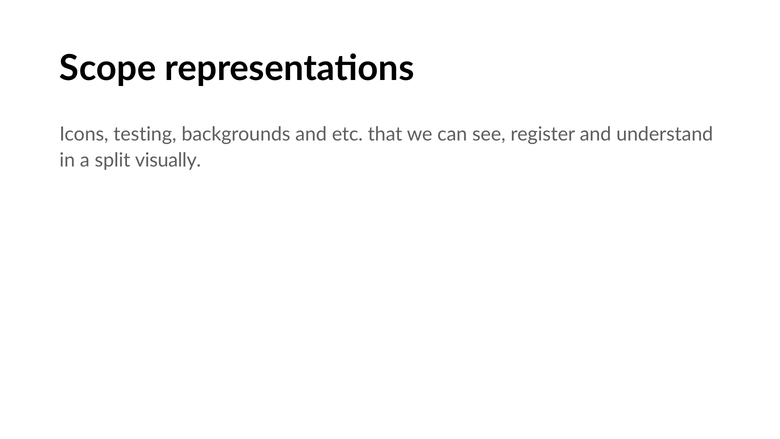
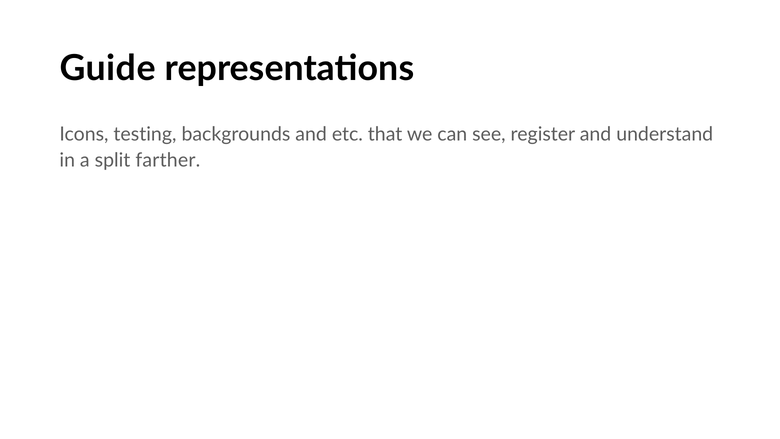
Scope: Scope -> Guide
visually: visually -> farther
